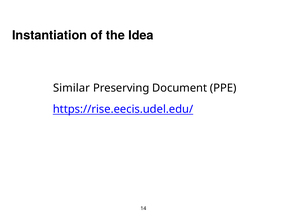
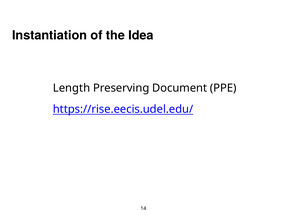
Similar: Similar -> Length
